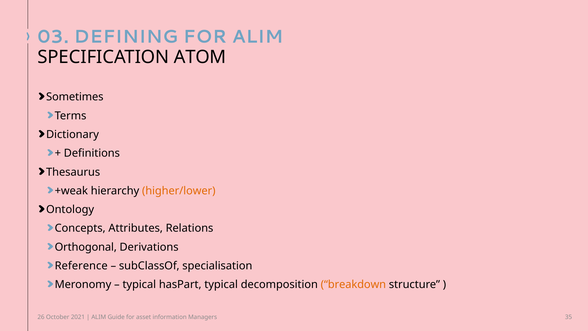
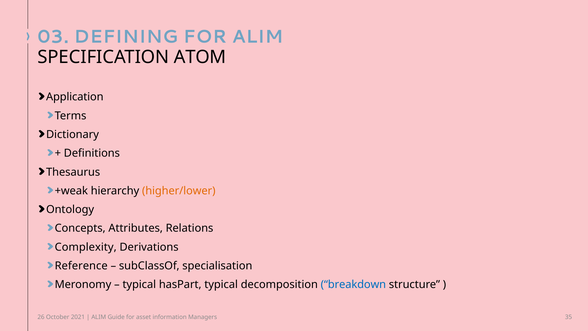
Sometimes: Sometimes -> Application
Orthogonal: Orthogonal -> Complexity
breakdown colour: orange -> blue
